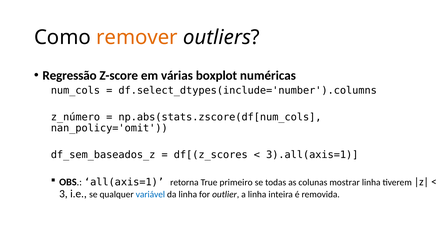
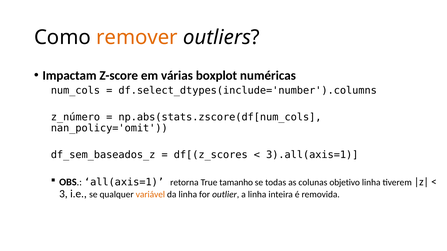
Regressão: Regressão -> Impactam
primeiro: primeiro -> tamanho
mostrar: mostrar -> objetivo
variável colour: blue -> orange
